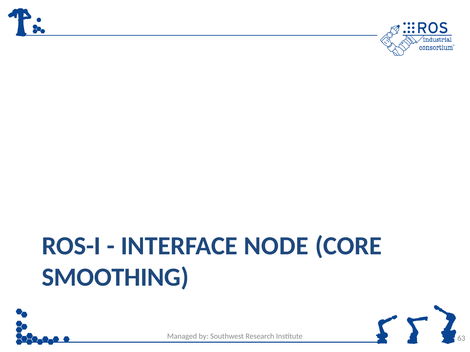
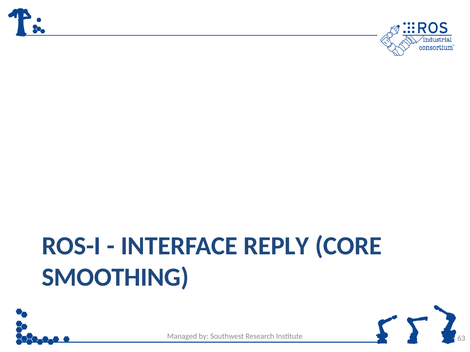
NODE: NODE -> REPLY
